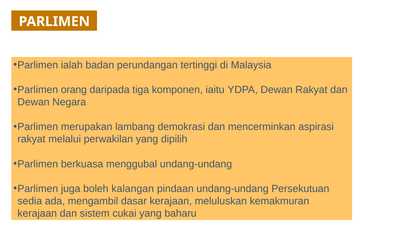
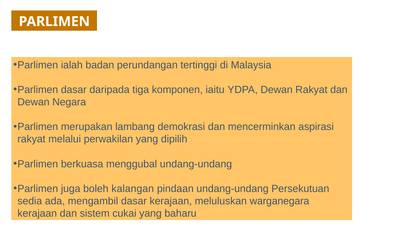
Parlimen orang: orang -> dasar
kemakmuran: kemakmuran -> warganegara
